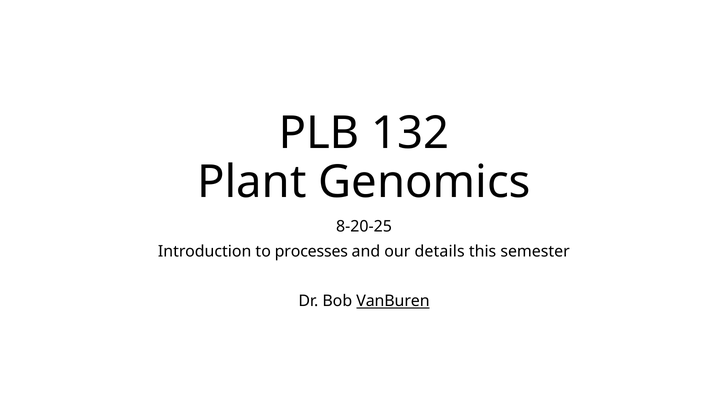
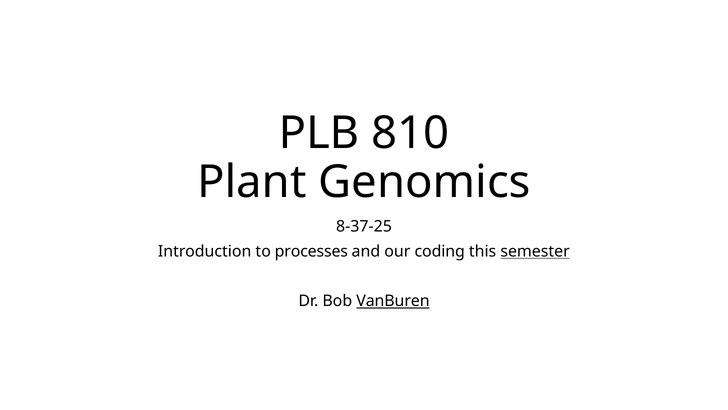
132: 132 -> 810
8-20-25: 8-20-25 -> 8-37-25
details: details -> coding
semester underline: none -> present
